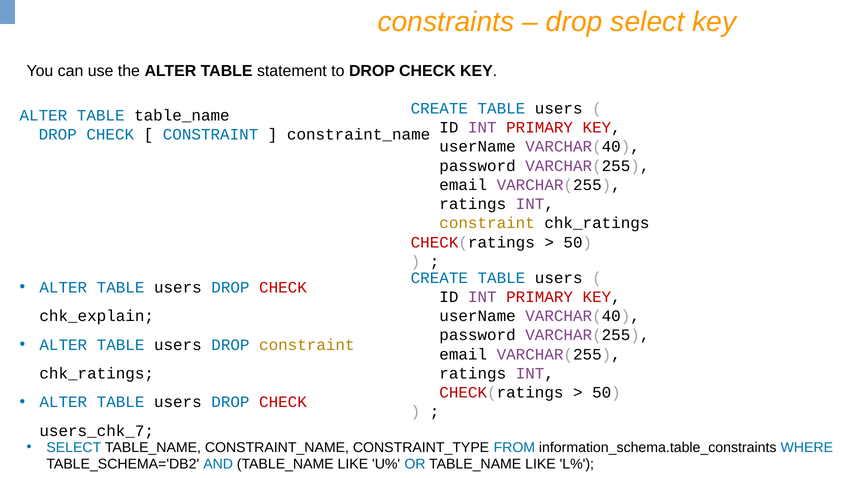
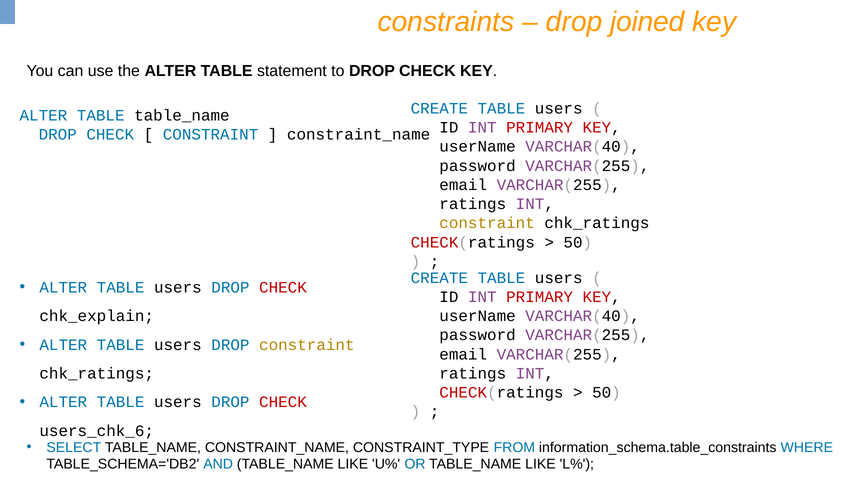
drop select: select -> joined
users_chk_7: users_chk_7 -> users_chk_6
